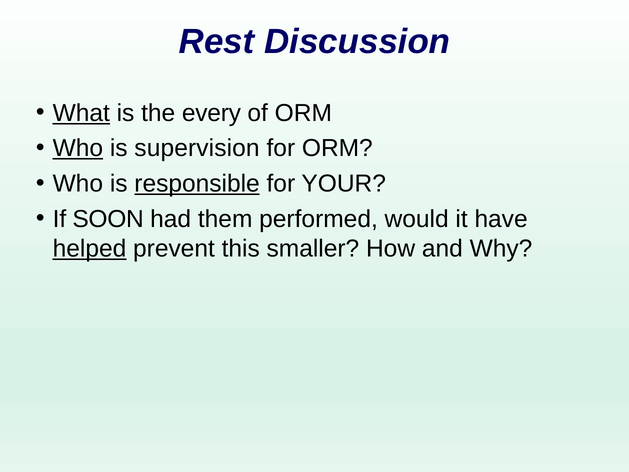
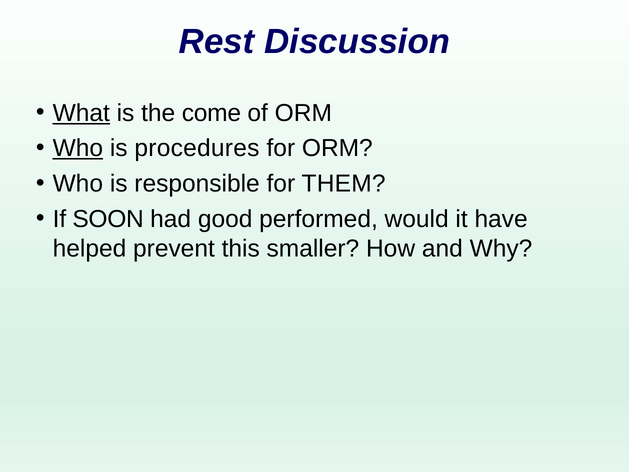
every: every -> come
supervision: supervision -> procedures
responsible underline: present -> none
YOUR: YOUR -> THEM
them: them -> good
helped underline: present -> none
